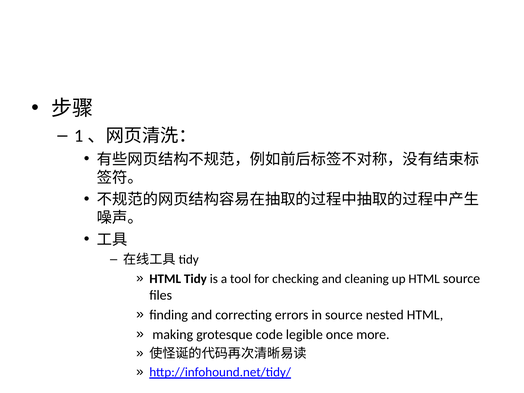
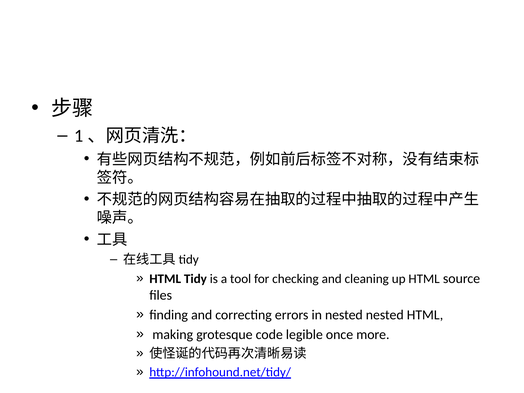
in source: source -> nested
